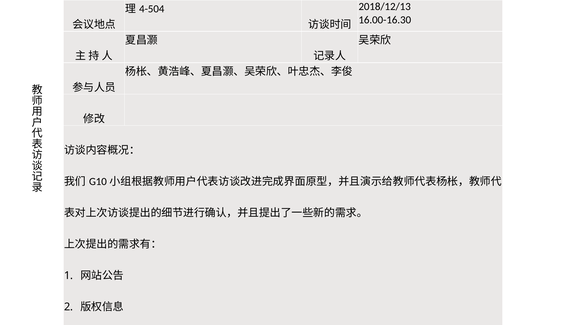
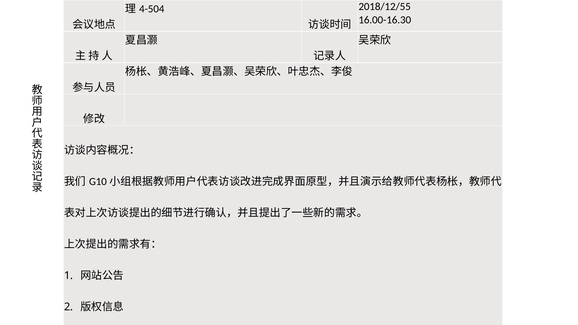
2018/12/13: 2018/12/13 -> 2018/12/55
